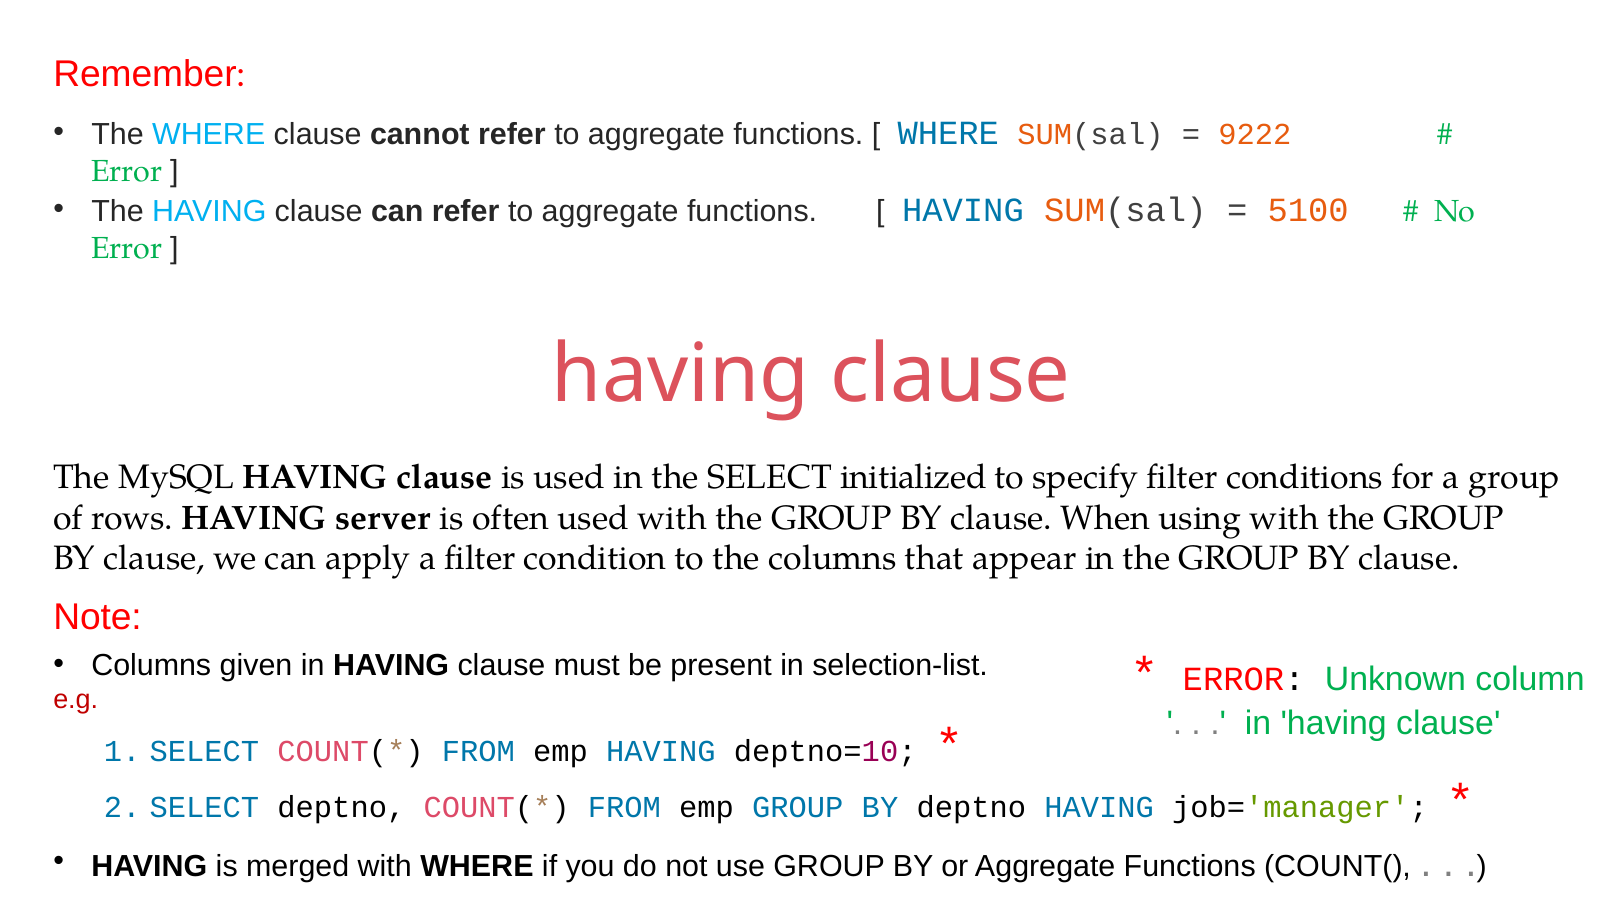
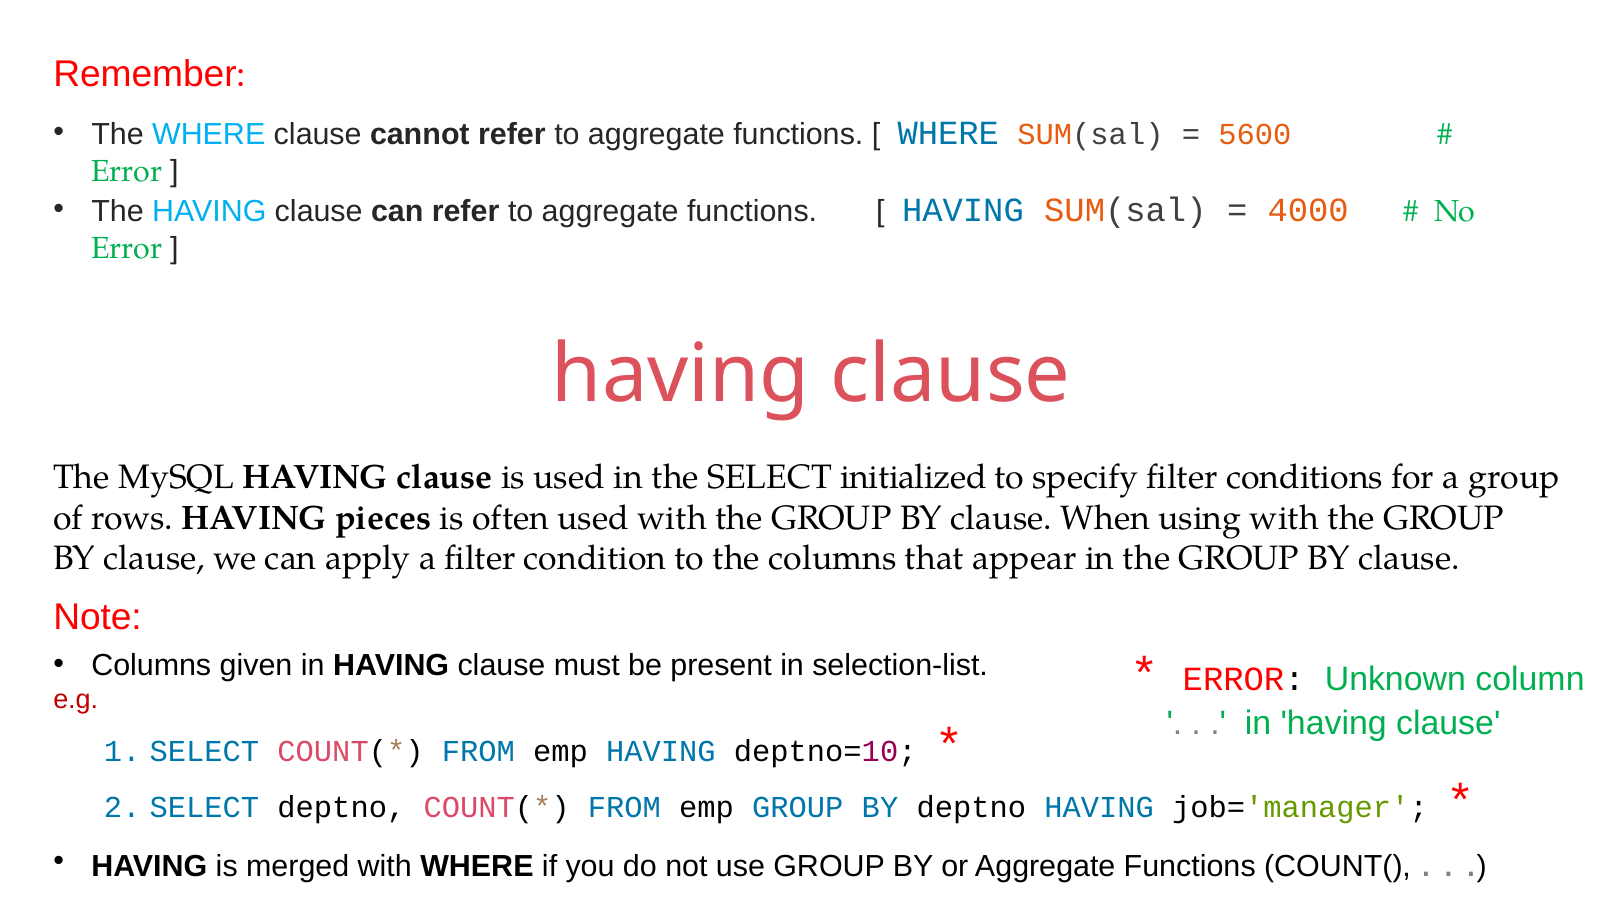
9222: 9222 -> 5600
5100: 5100 -> 4000
server: server -> pieces
